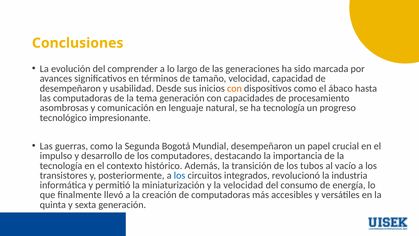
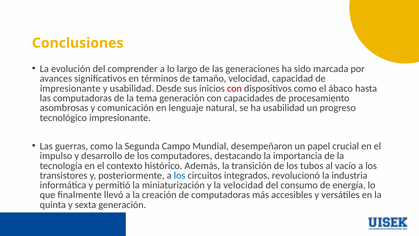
desempeñaron at (70, 88): desempeñaron -> impresionante
con at (234, 88) colour: orange -> red
ha tecnología: tecnología -> usabilidad
Bogotá: Bogotá -> Campo
